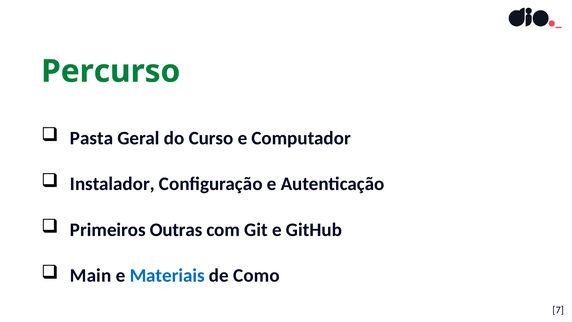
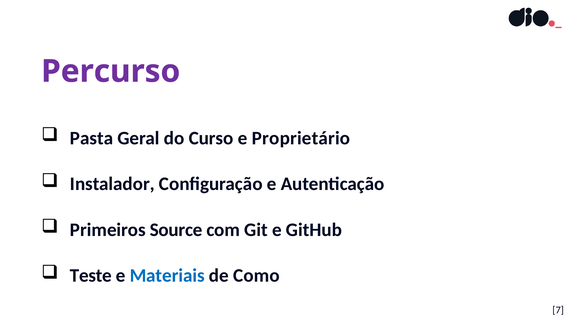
Percurso colour: green -> purple
Computador: Computador -> Proprietário
Outras: Outras -> Source
Main: Main -> Teste
